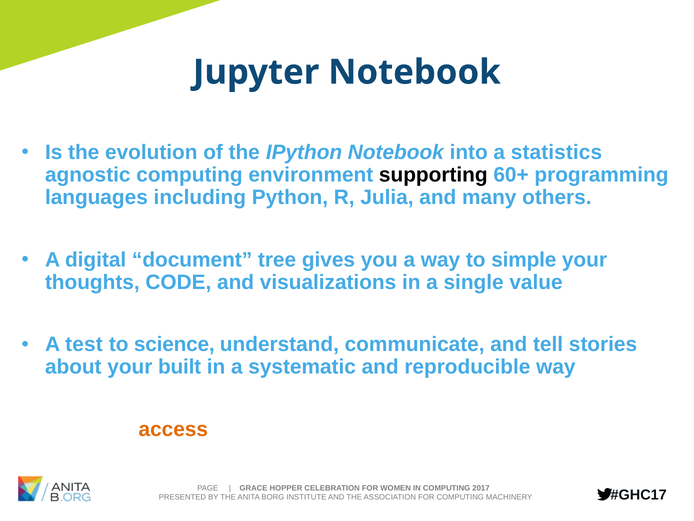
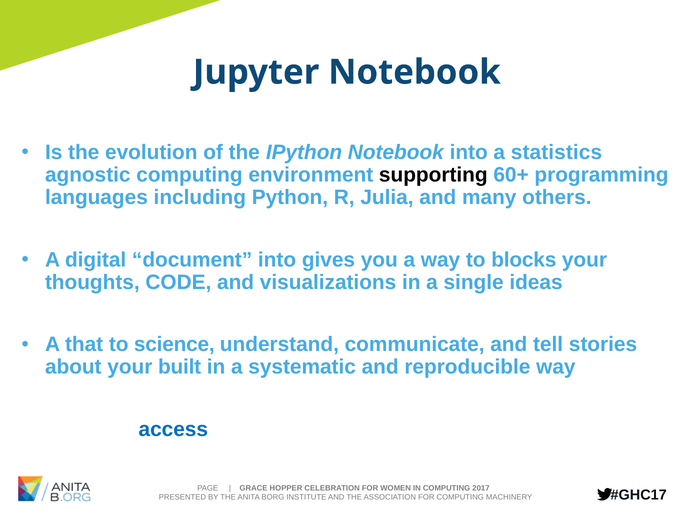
document tree: tree -> into
simple: simple -> blocks
value: value -> ideas
test: test -> that
access colour: orange -> blue
